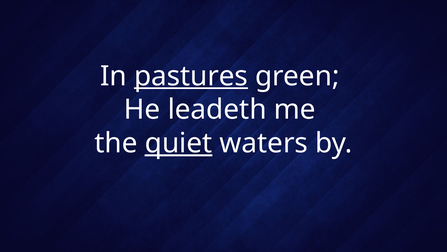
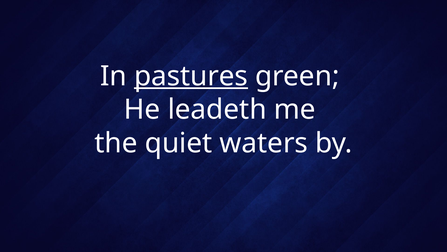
quiet underline: present -> none
